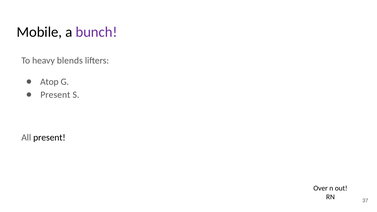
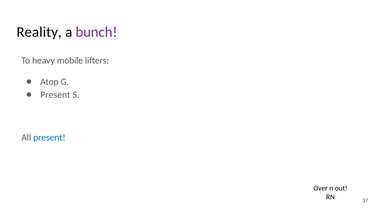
Mobile: Mobile -> Reality
blends: blends -> mobile
present at (49, 138) colour: black -> blue
